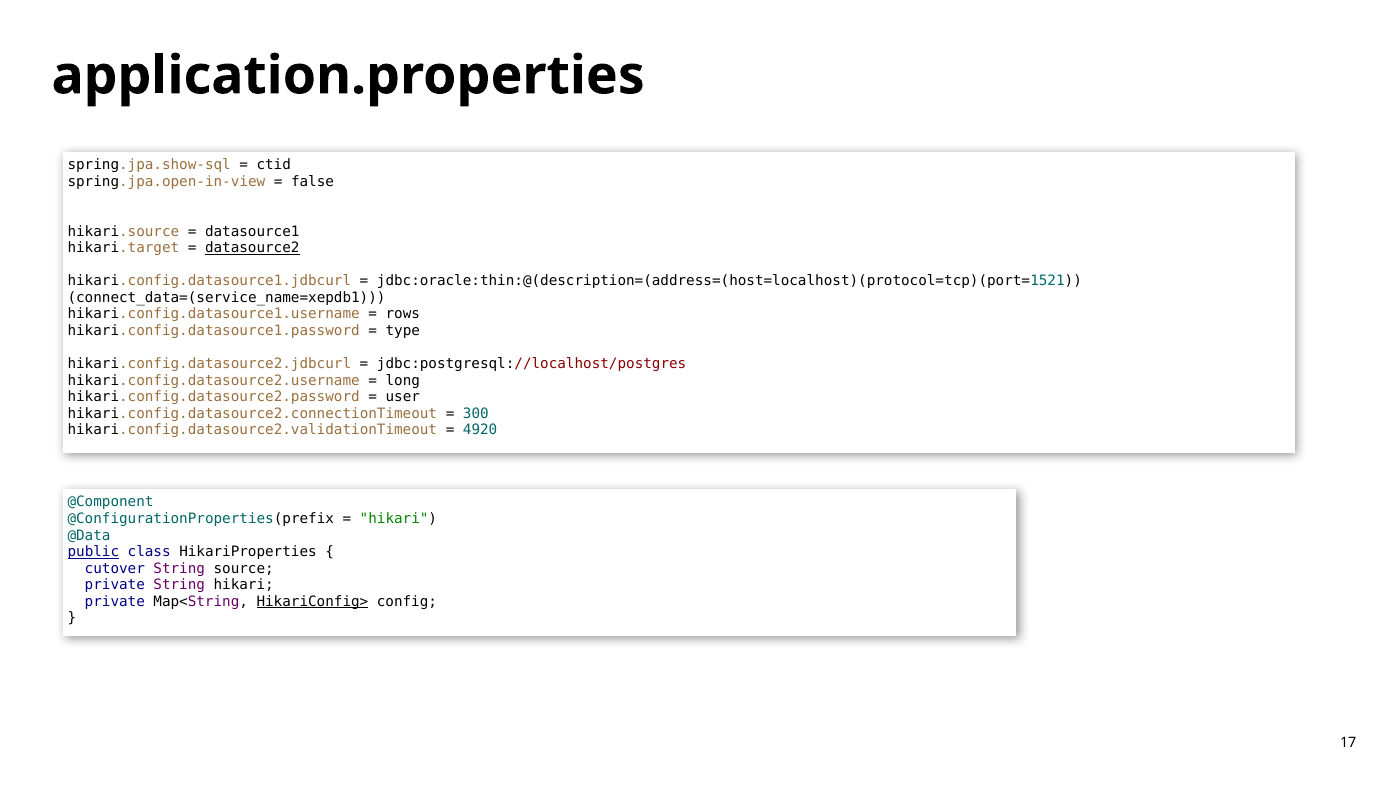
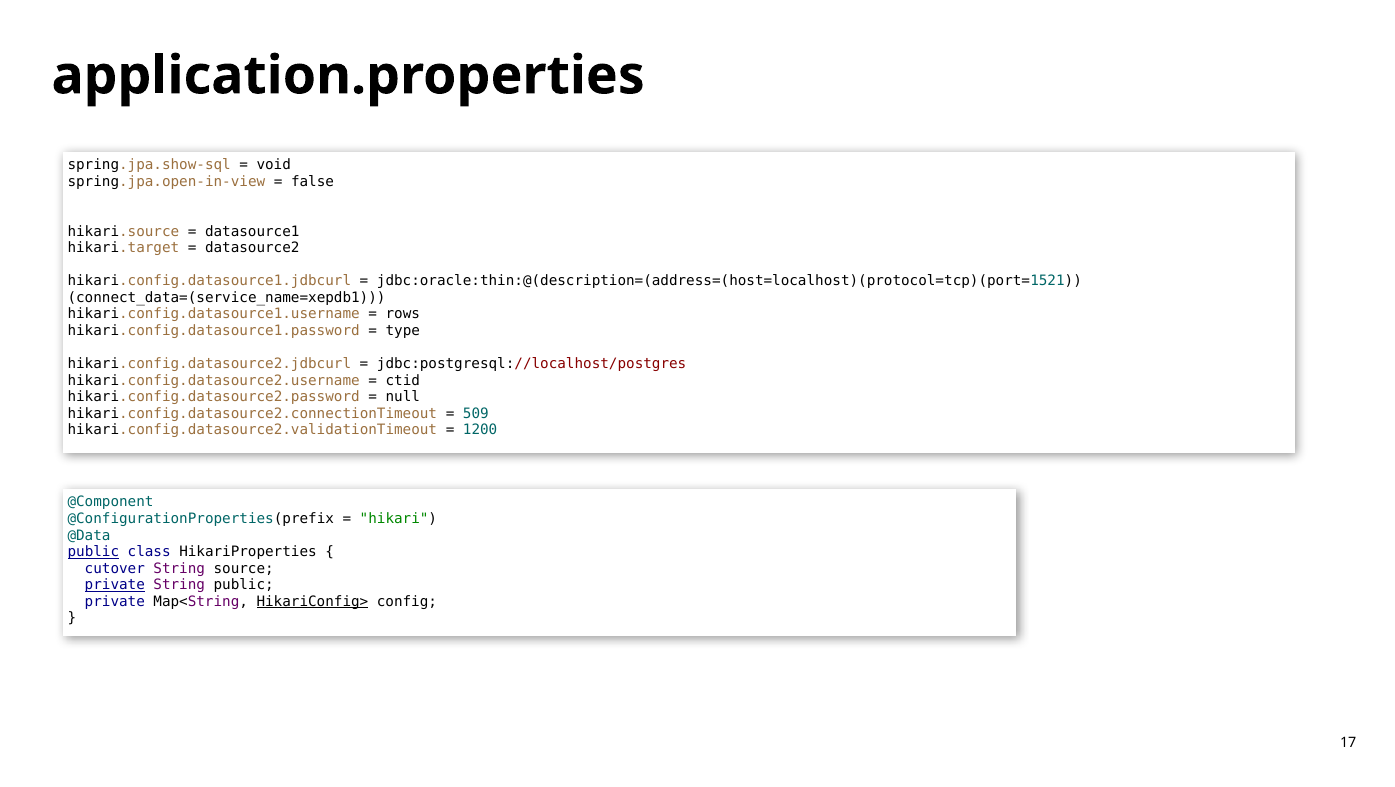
ctid: ctid -> void
datasource2 underline: present -> none
long: long -> ctid
user: user -> null
300: 300 -> 509
4920: 4920 -> 1200
private at (115, 584) underline: none -> present
String hikari: hikari -> public
